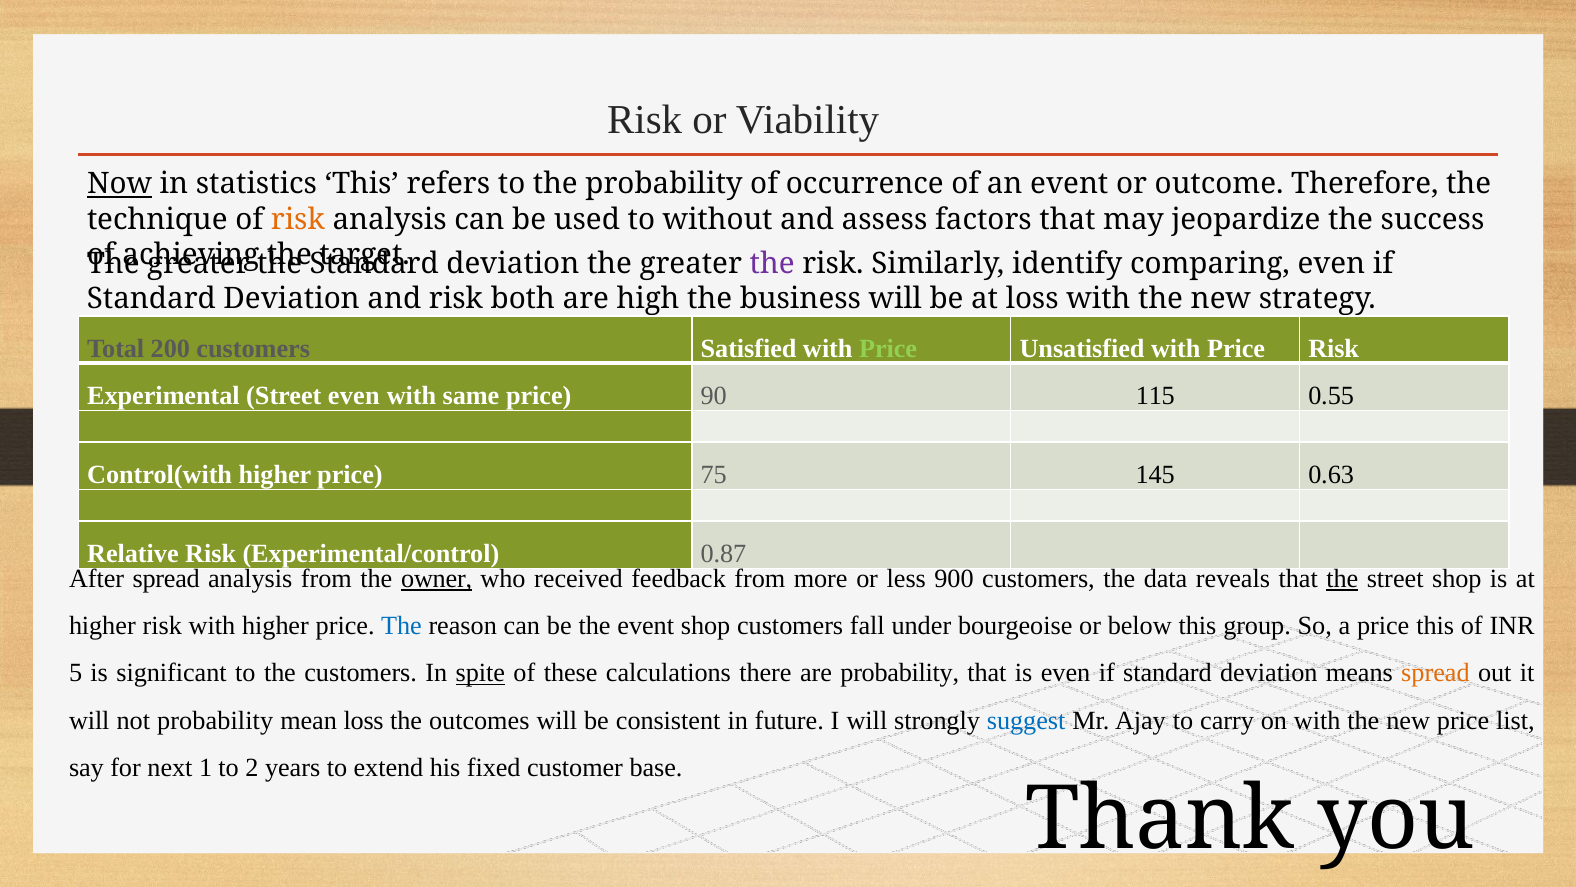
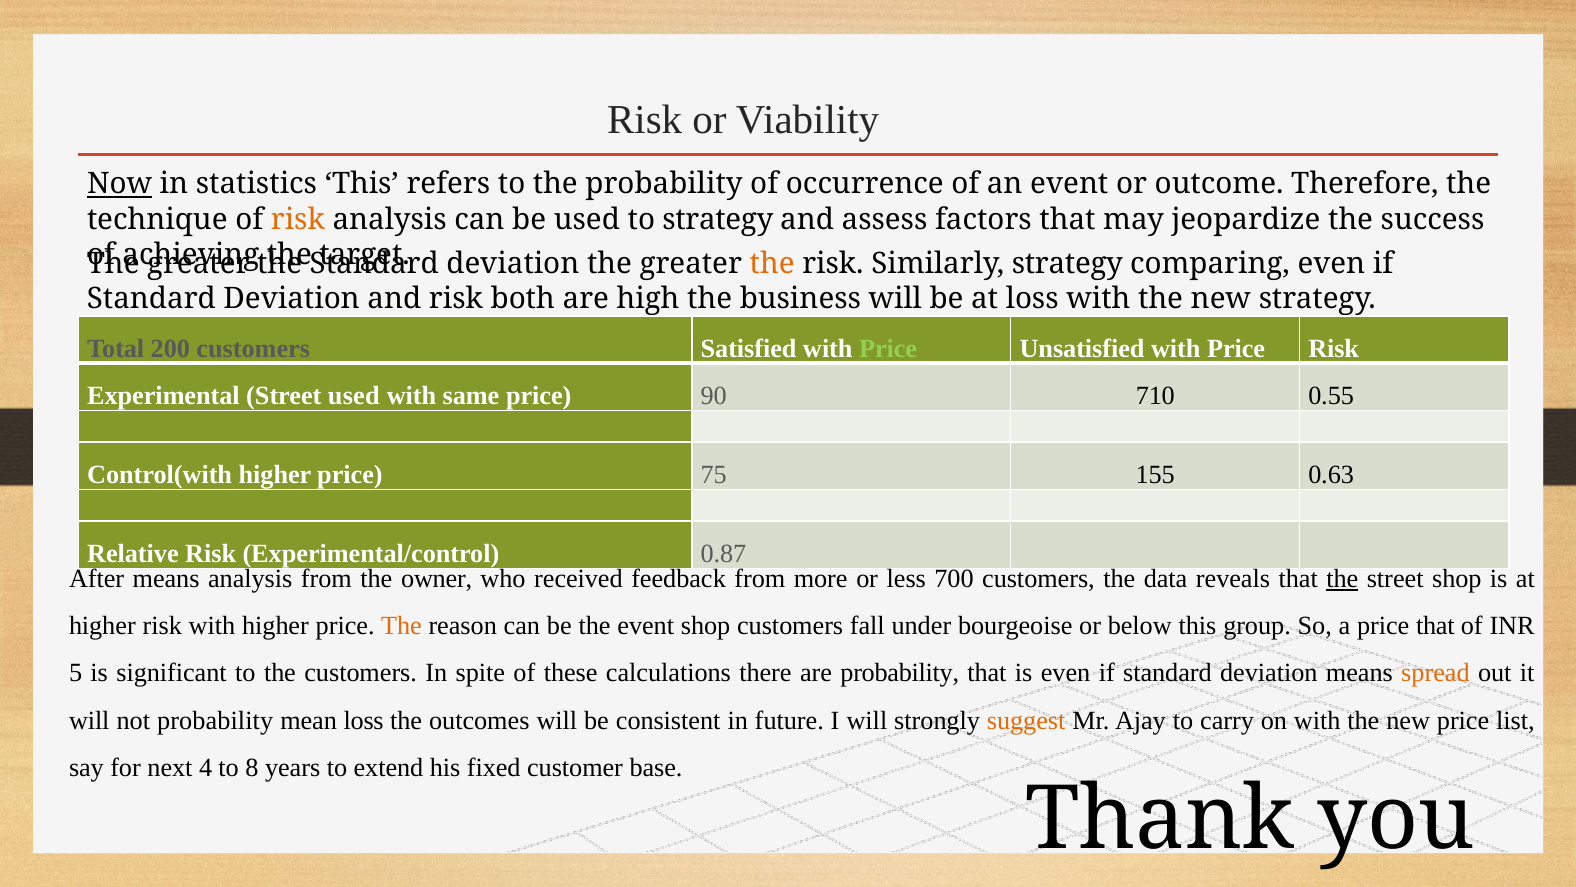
to without: without -> strategy
the at (772, 264) colour: purple -> orange
Similarly identify: identify -> strategy
Street even: even -> used
115: 115 -> 710
145: 145 -> 155
After spread: spread -> means
owner underline: present -> none
900: 900 -> 700
The at (401, 626) colour: blue -> orange
price this: this -> that
spite underline: present -> none
suggest colour: blue -> orange
1: 1 -> 4
2: 2 -> 8
